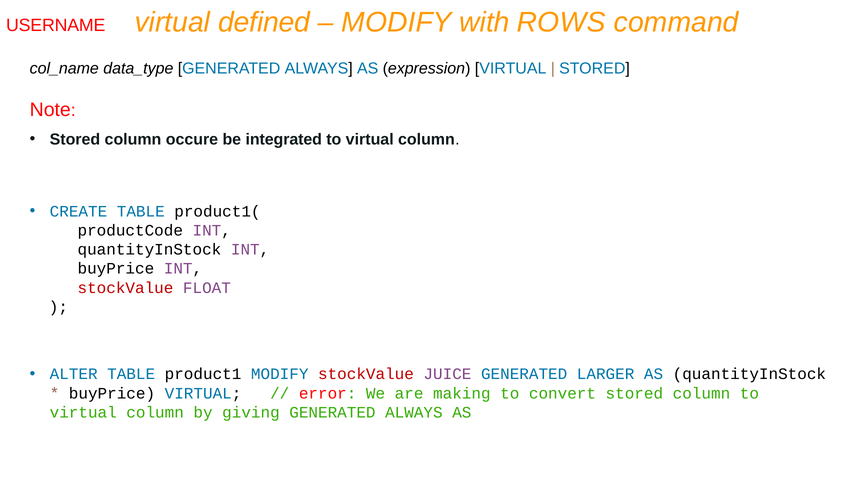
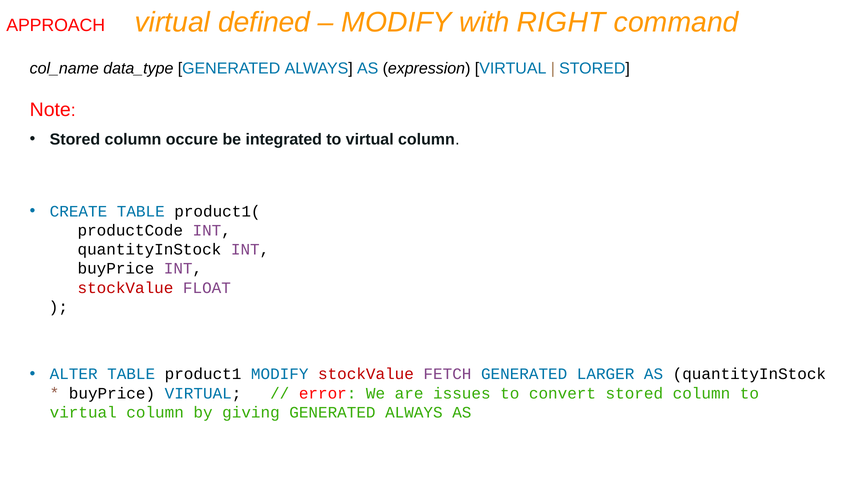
ROWS: ROWS -> RIGHT
USERNAME: USERNAME -> APPROACH
JUICE: JUICE -> FETCH
making: making -> issues
